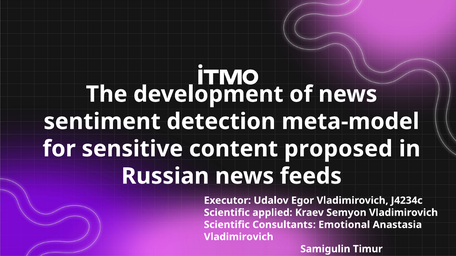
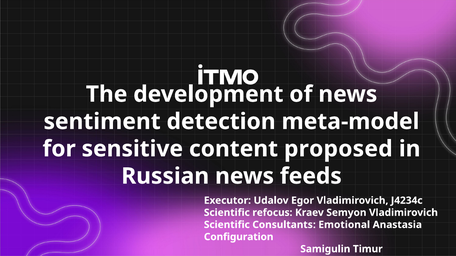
applied: applied -> refocus
Vladimirovich at (239, 237): Vladimirovich -> Configuration
